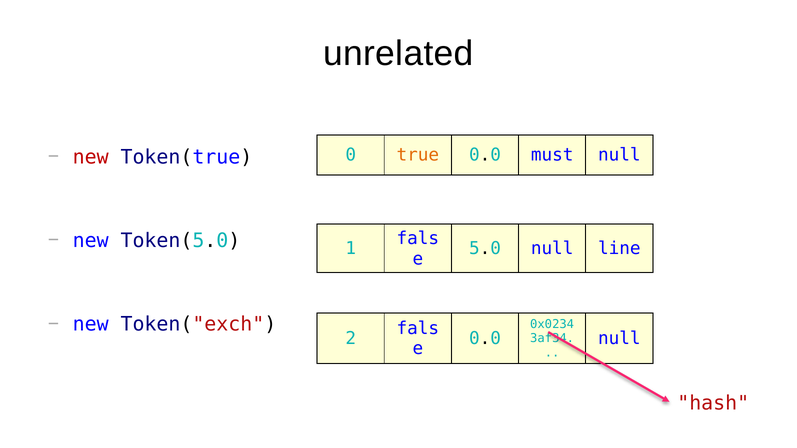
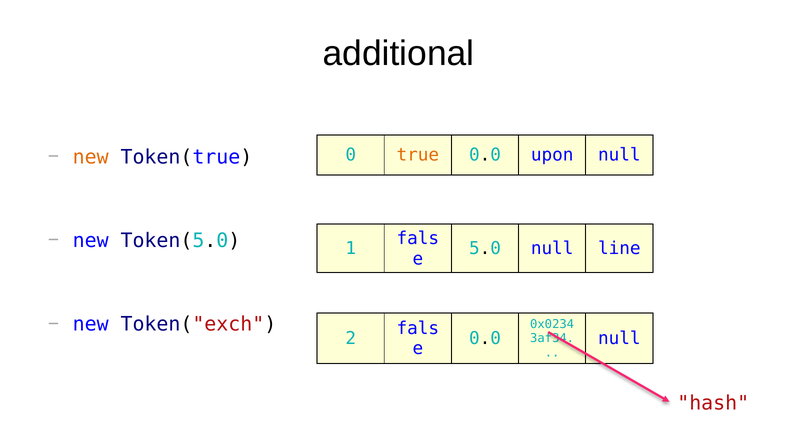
unrelated: unrelated -> additional
must: must -> upon
new at (91, 157) colour: red -> orange
